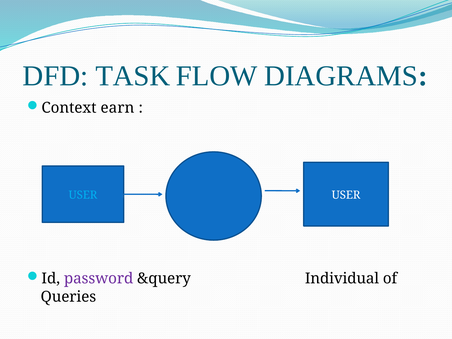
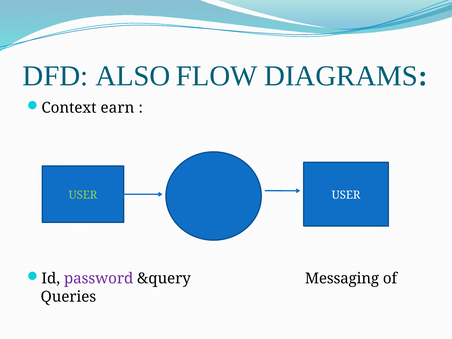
TASK: TASK -> ALSO
USER at (83, 195) colour: light blue -> light green
Individual: Individual -> Messaging
